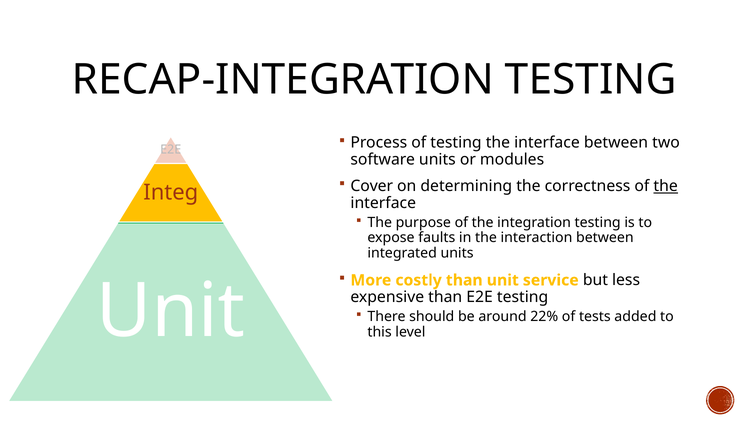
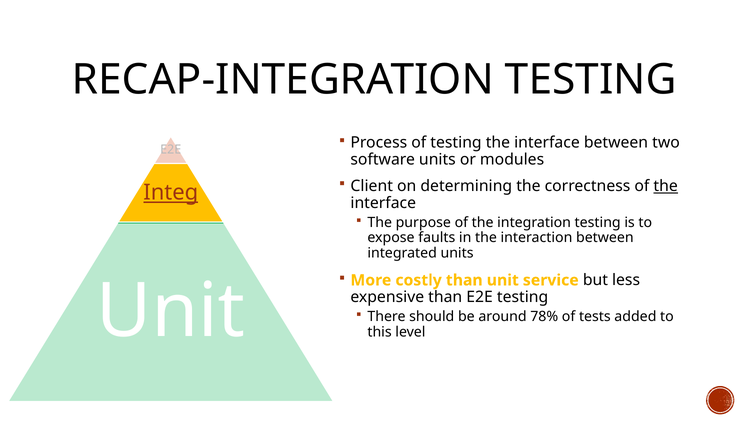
Cover: Cover -> Client
Integ underline: none -> present
22%: 22% -> 78%
